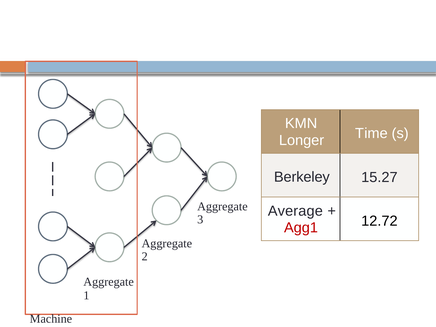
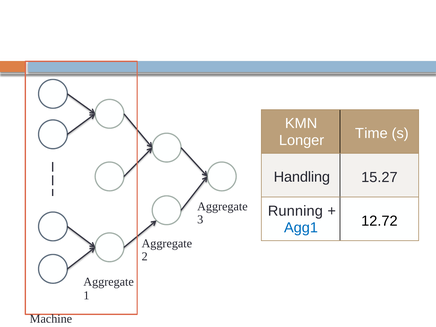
Berkeley: Berkeley -> Handling
Average: Average -> Running
Agg1 colour: red -> blue
